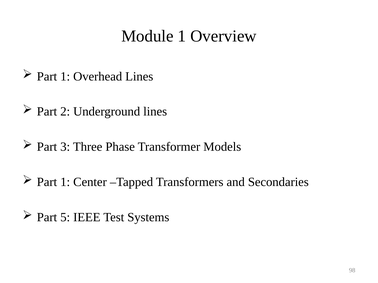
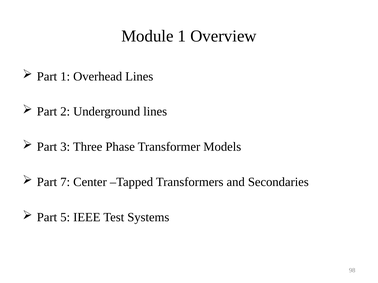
1 at (65, 182): 1 -> 7
